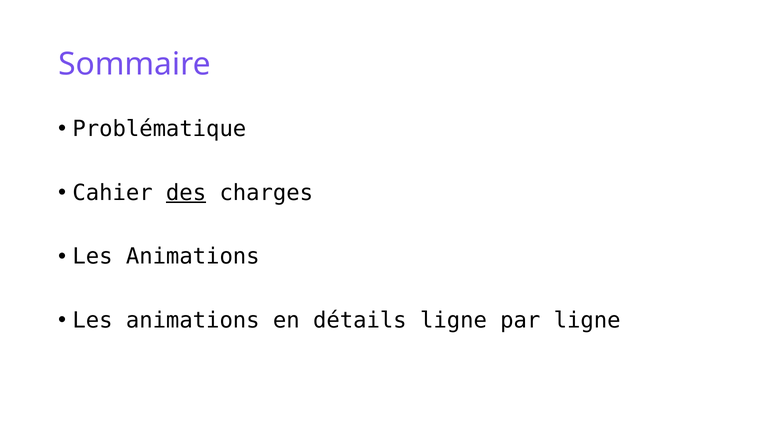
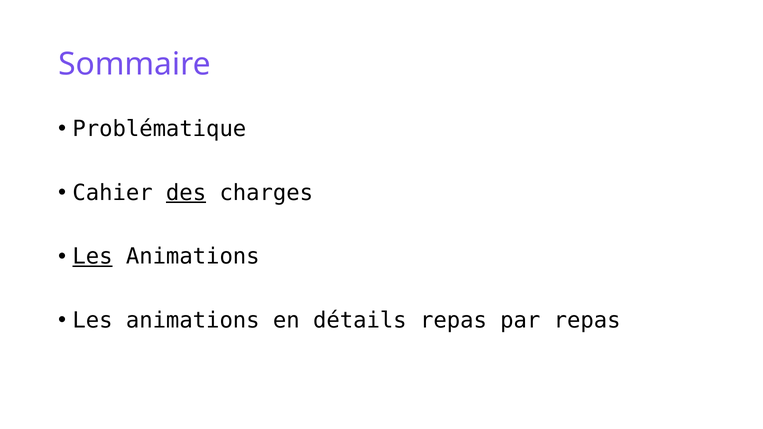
Les at (93, 257) underline: none -> present
détails ligne: ligne -> repas
par ligne: ligne -> repas
